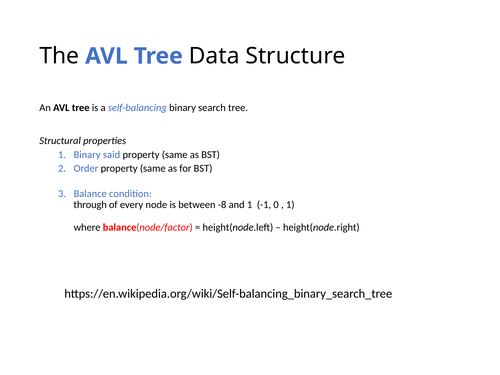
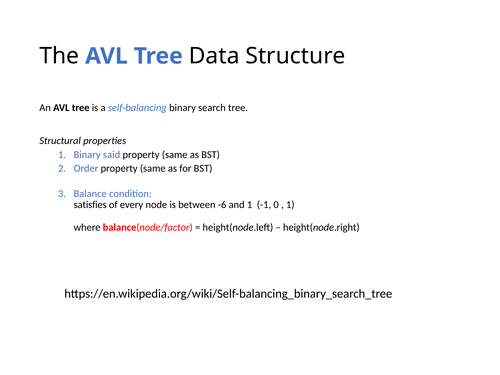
through: through -> satisfies
-8: -8 -> -6
